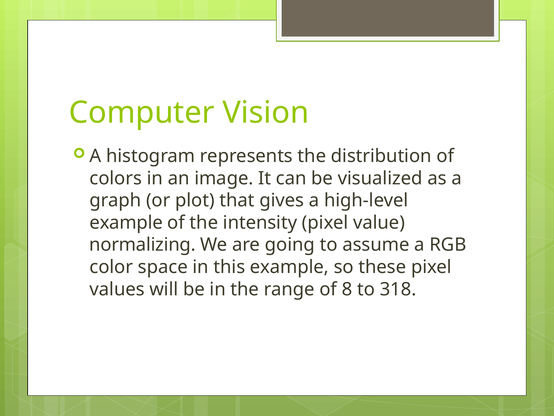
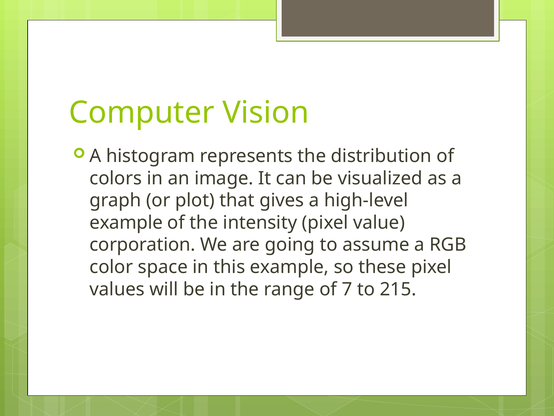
normalizing: normalizing -> corporation
8: 8 -> 7
318: 318 -> 215
